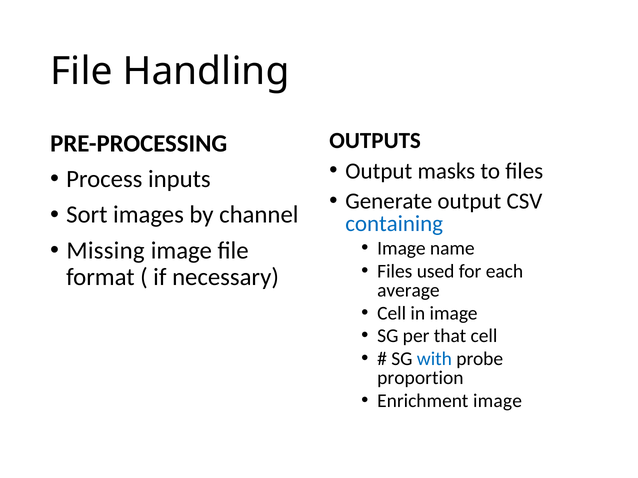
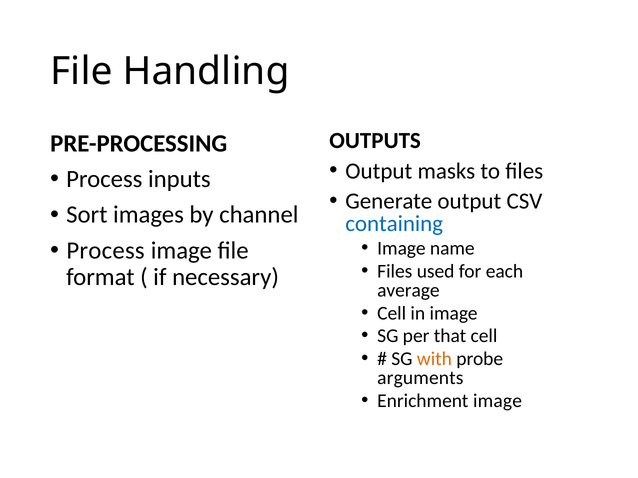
Missing at (106, 251): Missing -> Process
with colour: blue -> orange
proportion: proportion -> arguments
